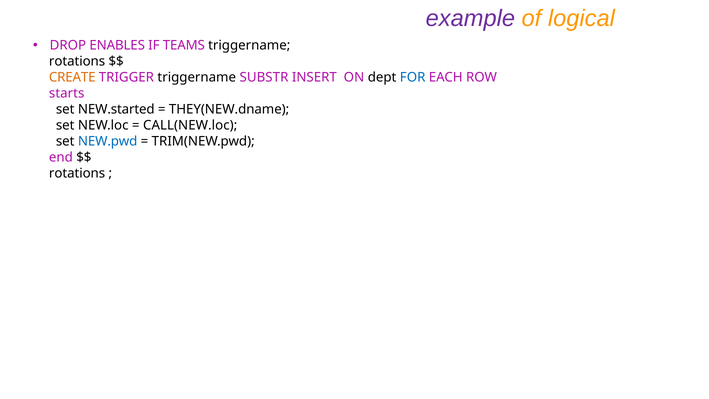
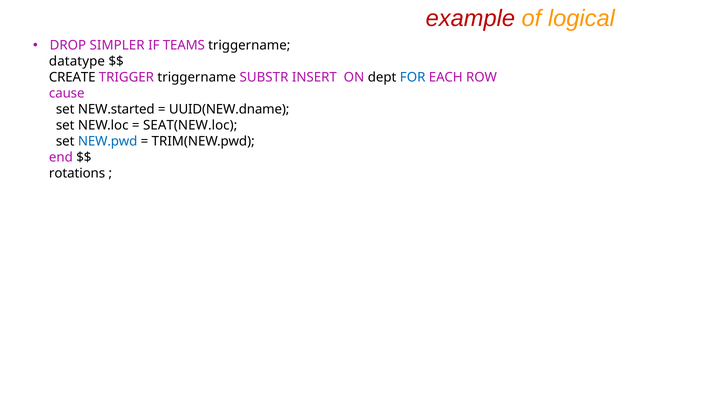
example colour: purple -> red
ENABLES: ENABLES -> SIMPLER
rotations at (77, 61): rotations -> datatype
CREATE colour: orange -> black
starts: starts -> cause
THEY(NEW.dname: THEY(NEW.dname -> UUID(NEW.dname
CALL(NEW.loc: CALL(NEW.loc -> SEAT(NEW.loc
